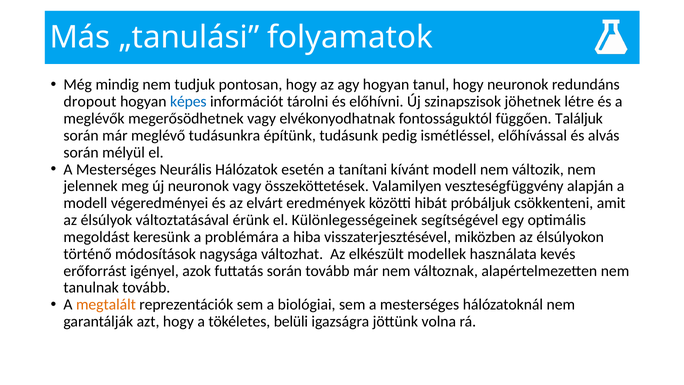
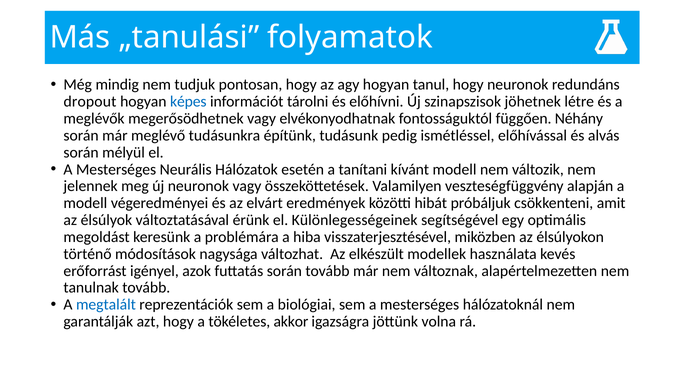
Találjuk: Találjuk -> Néhány
megtalált colour: orange -> blue
belüli: belüli -> akkor
